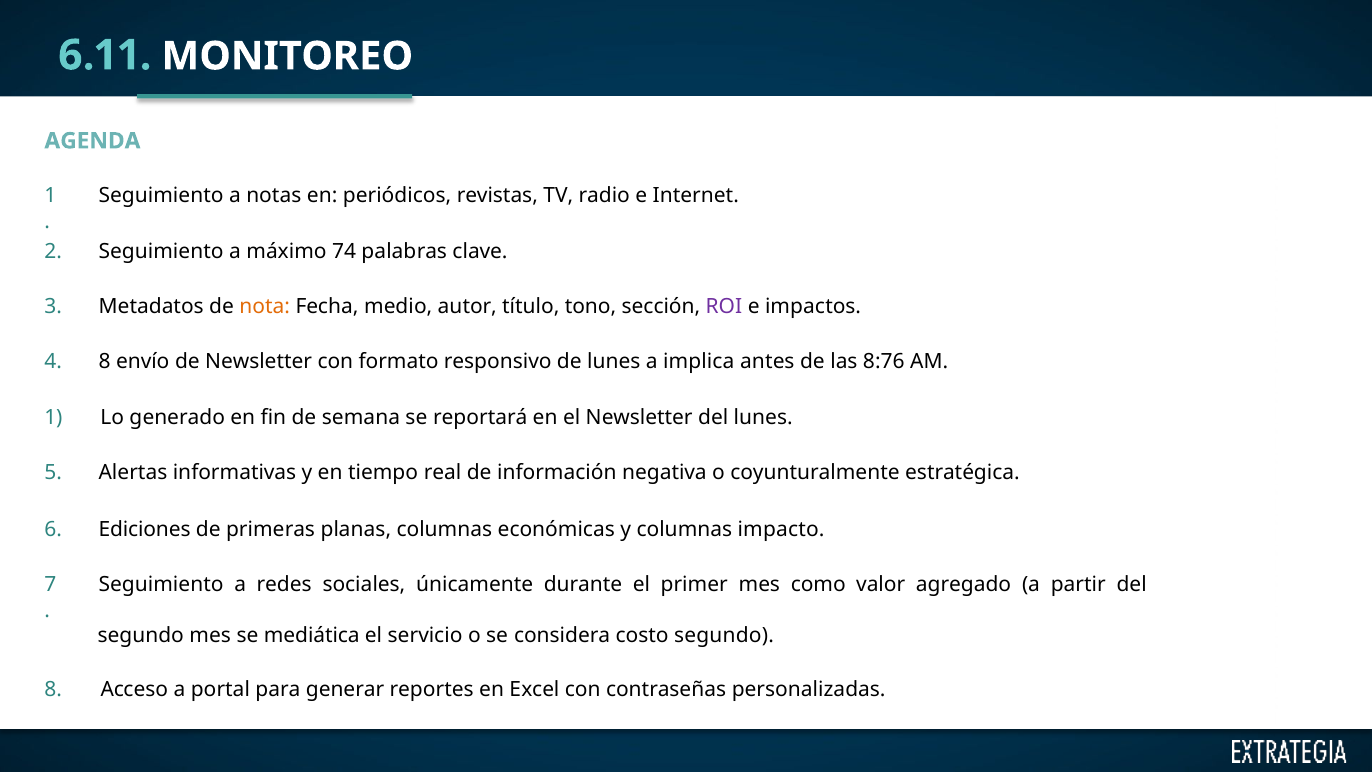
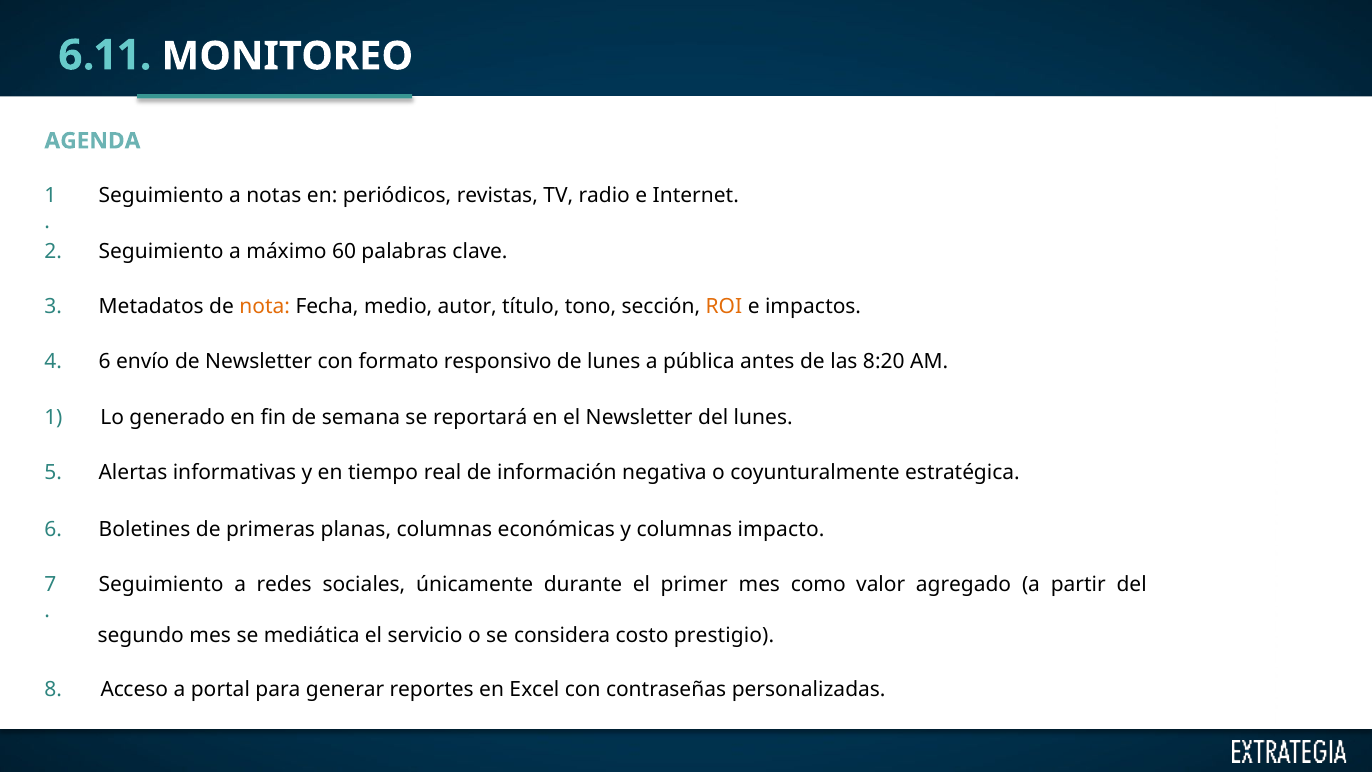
74: 74 -> 60
ROI colour: purple -> orange
8 at (105, 362): 8 -> 6
implica: implica -> pública
8:76: 8:76 -> 8:20
Ediciones: Ediciones -> Boletines
costo segundo: segundo -> prestigio
